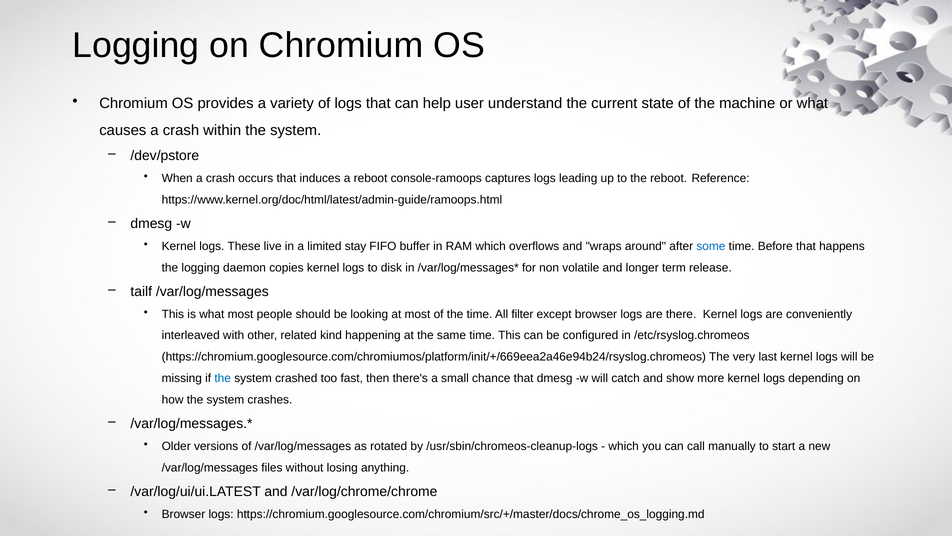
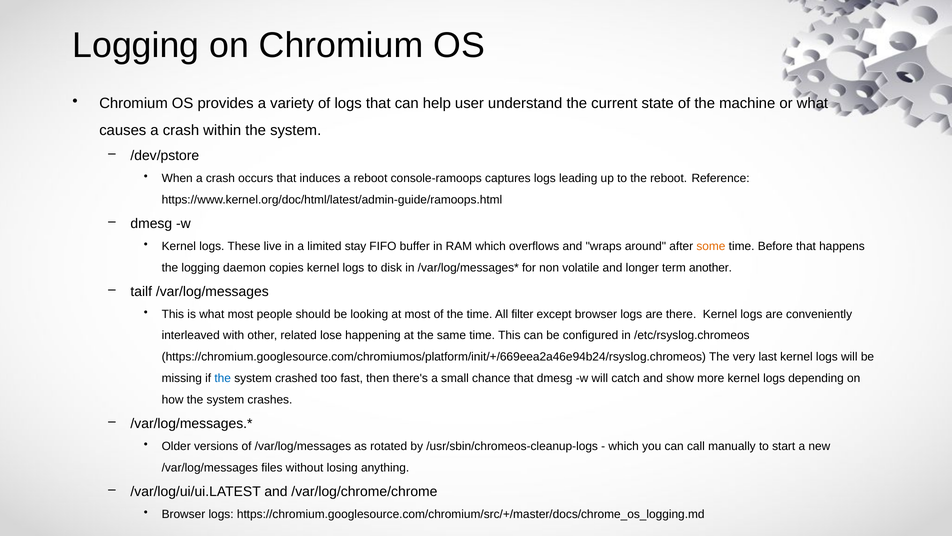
some colour: blue -> orange
release: release -> another
kind: kind -> lose
